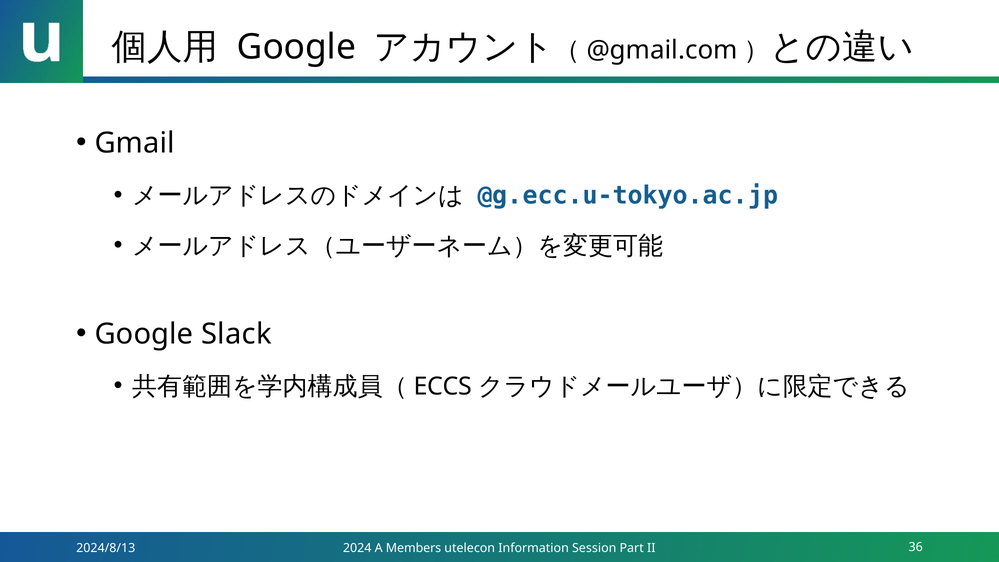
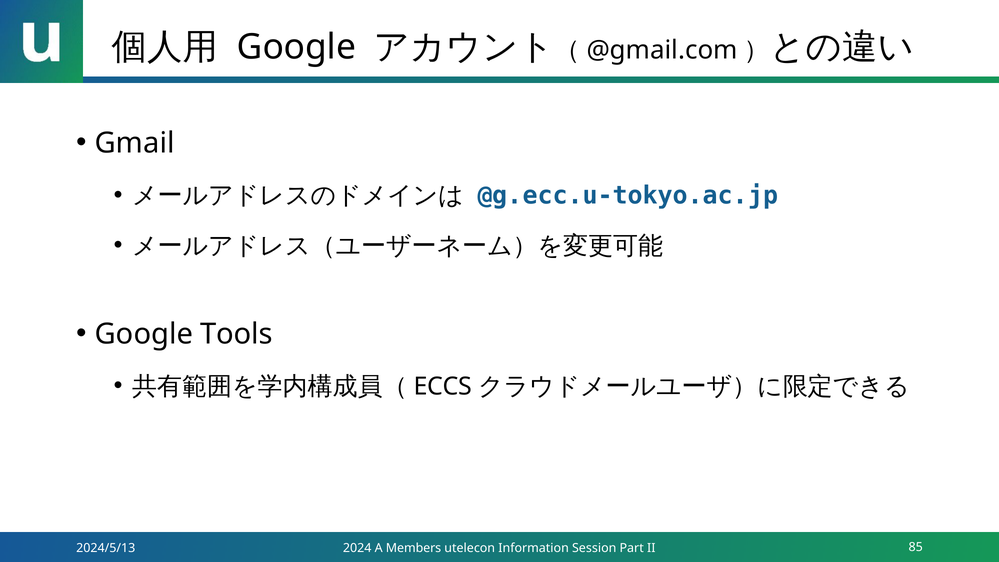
Slack: Slack -> Tools
2024/8/13: 2024/8/13 -> 2024/5/13
36: 36 -> 85
